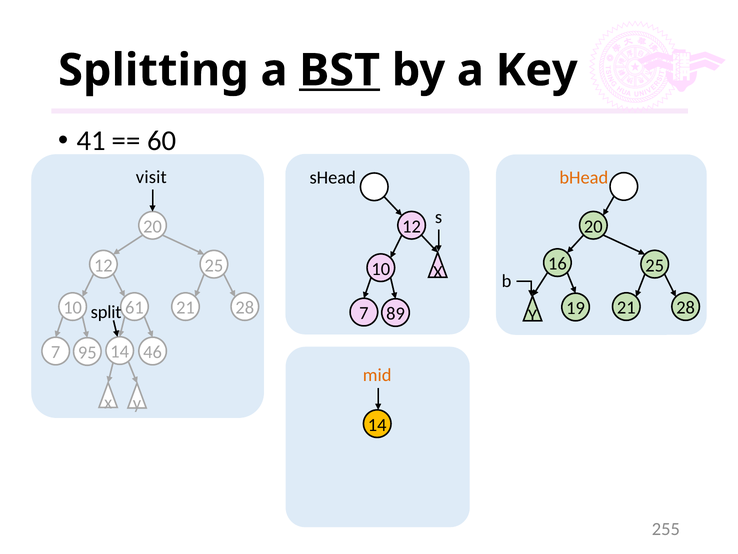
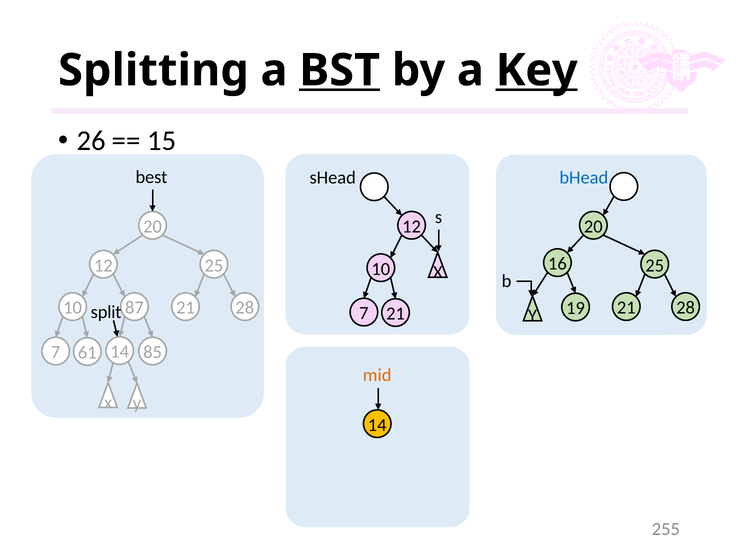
Key underline: none -> present
41: 41 -> 26
60: 60 -> 15
visit: visit -> best
bHead colour: orange -> blue
61: 61 -> 87
7 89: 89 -> 21
95: 95 -> 61
46: 46 -> 85
